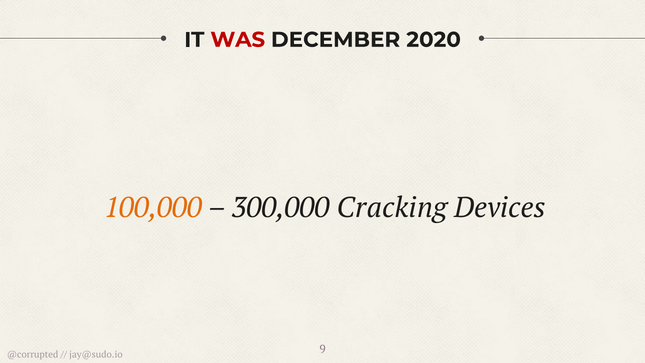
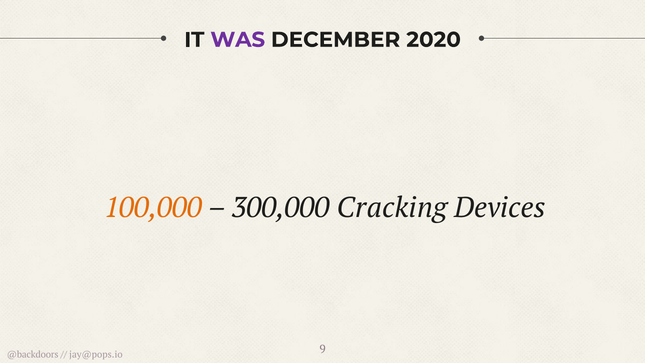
WAS colour: red -> purple
@corrupted: @corrupted -> @backdoors
jay@sudo.io: jay@sudo.io -> jay@pops.io
